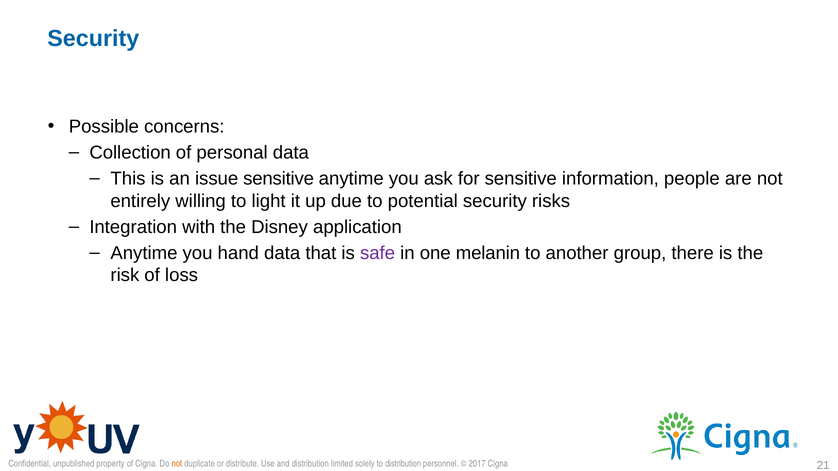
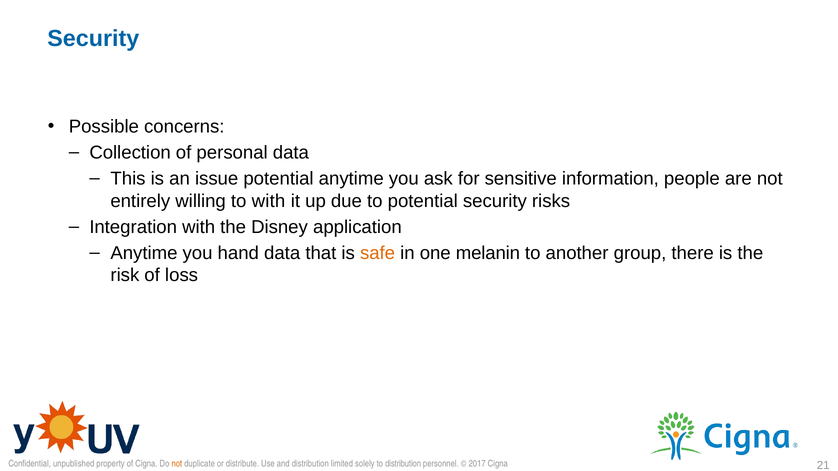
issue sensitive: sensitive -> potential
to light: light -> with
safe colour: purple -> orange
